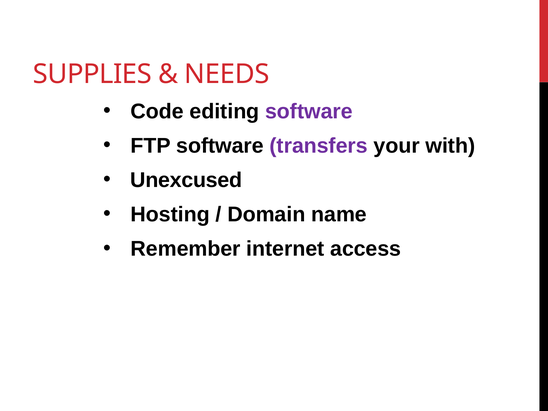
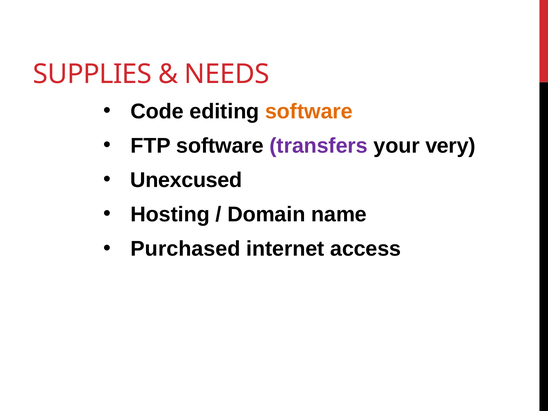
software at (309, 111) colour: purple -> orange
with: with -> very
Remember: Remember -> Purchased
